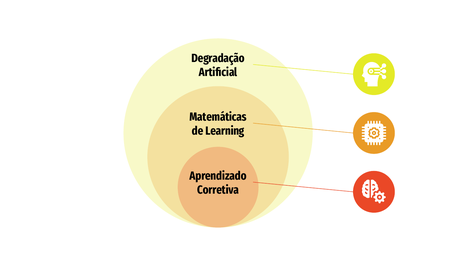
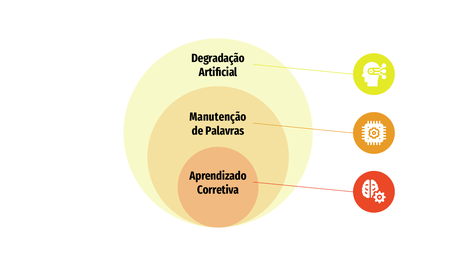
Matemáticas: Matemáticas -> Manutenção
Learning: Learning -> Palavras
